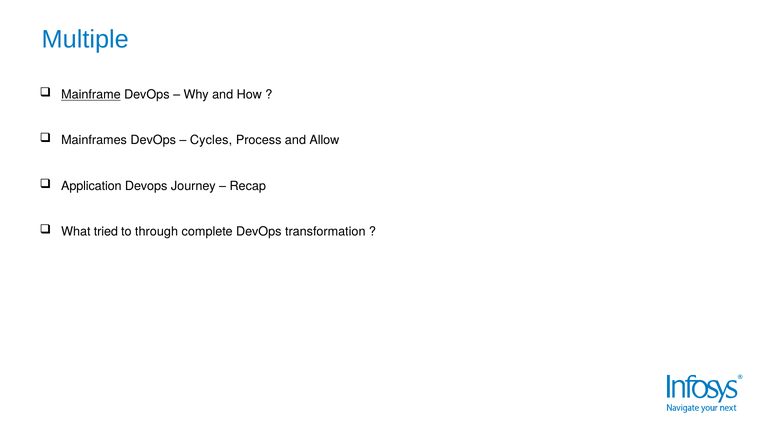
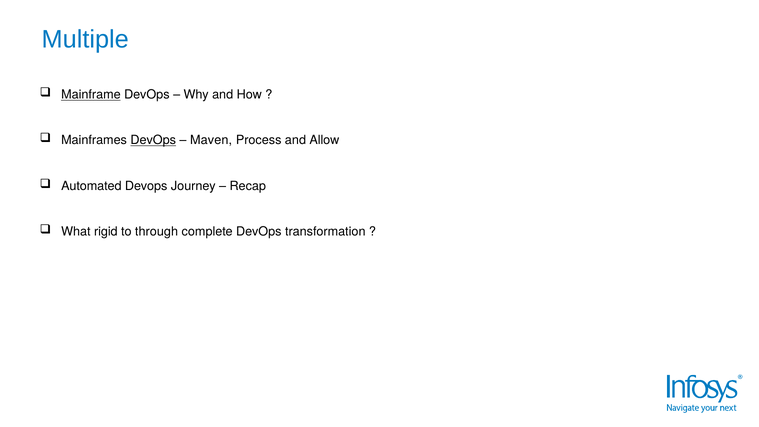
DevOps at (153, 140) underline: none -> present
Cycles: Cycles -> Maven
Application: Application -> Automated
tried: tried -> rigid
